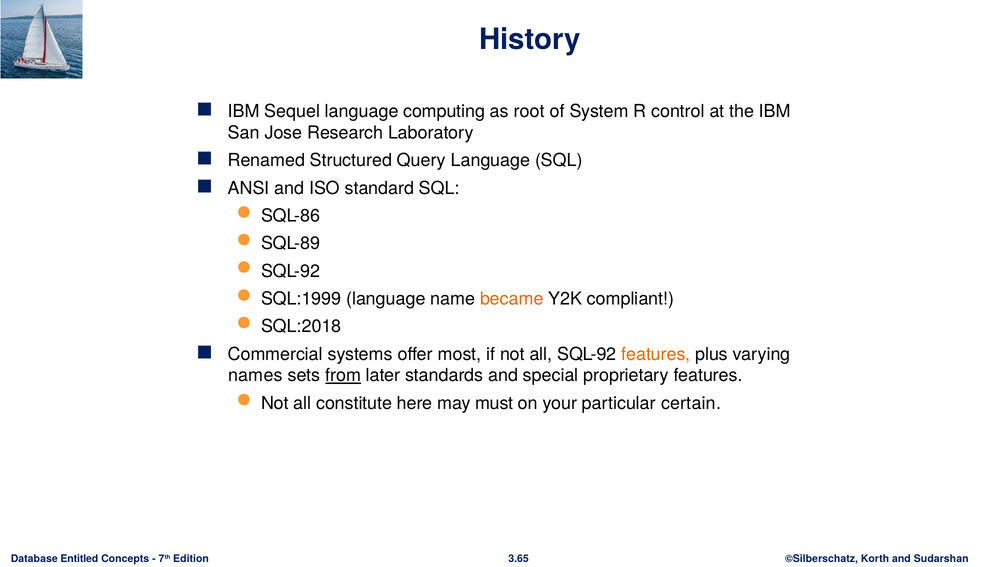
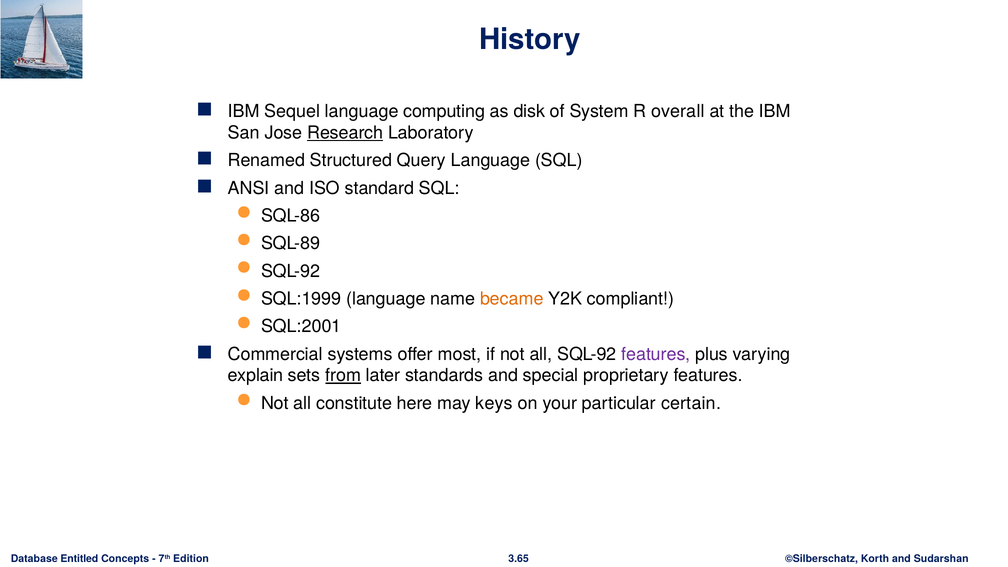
root: root -> disk
control: control -> overall
Research underline: none -> present
SQL:2018: SQL:2018 -> SQL:2001
features at (656, 354) colour: orange -> purple
names: names -> explain
must: must -> keys
